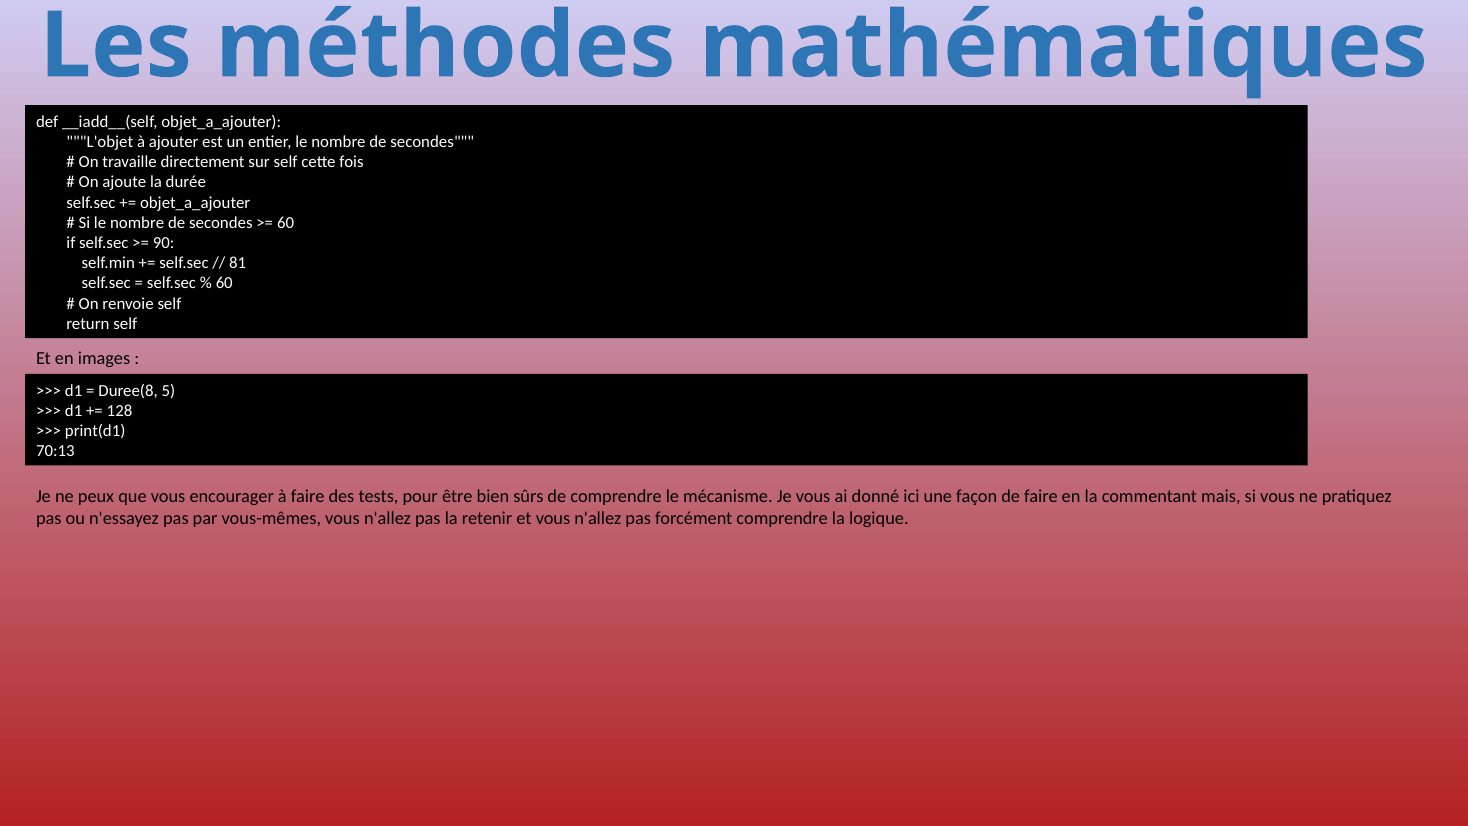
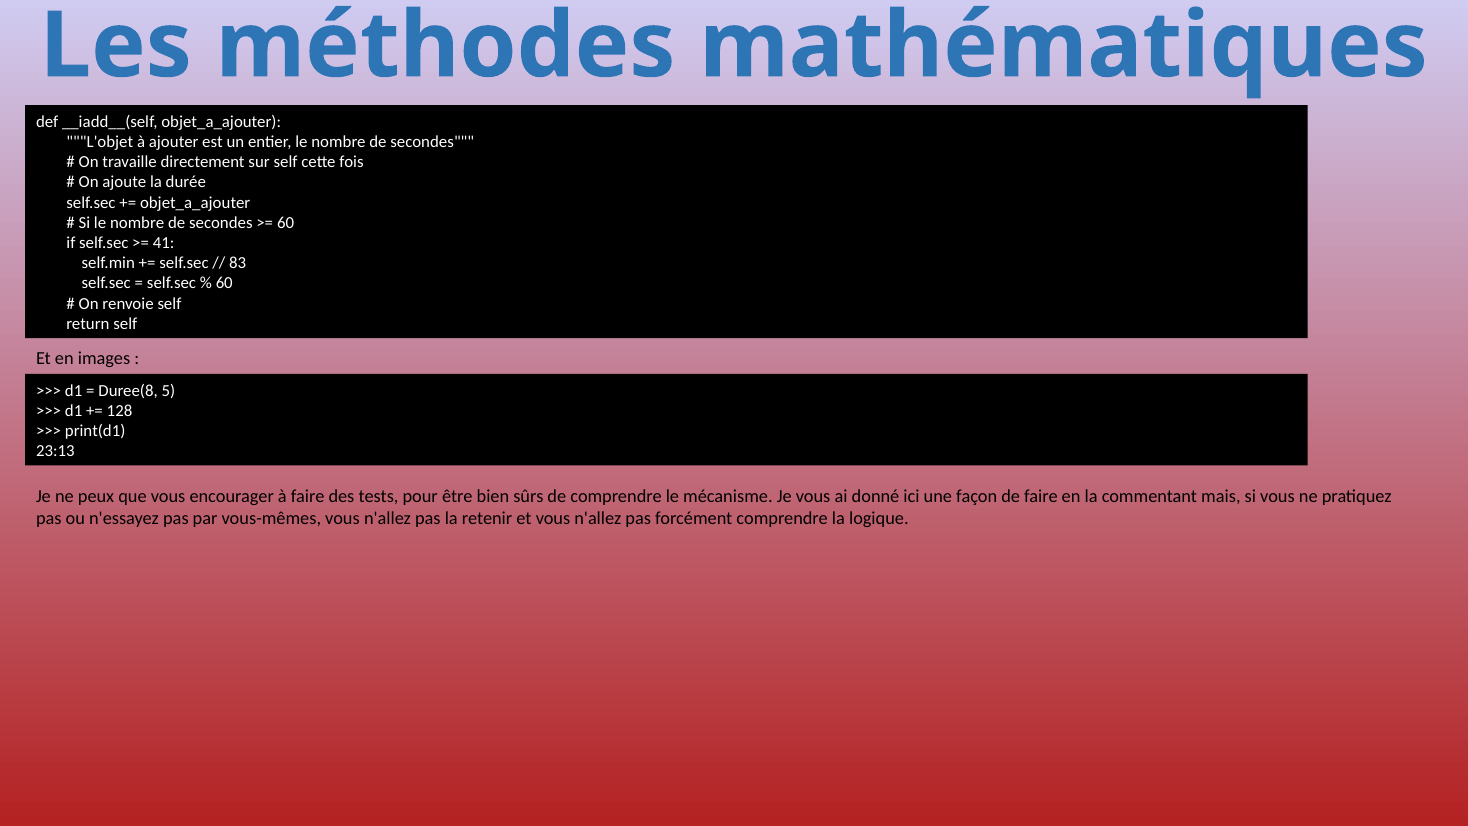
90: 90 -> 41
81: 81 -> 83
70:13: 70:13 -> 23:13
